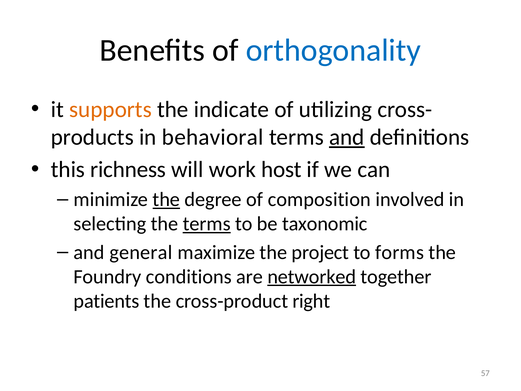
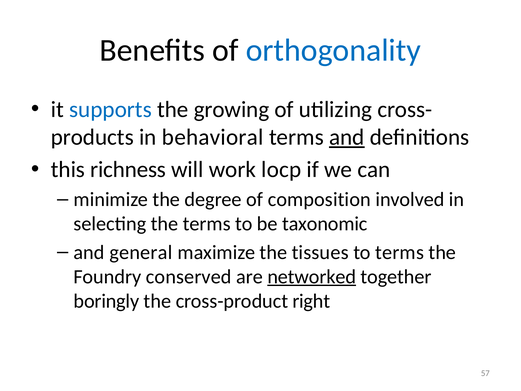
supports colour: orange -> blue
indicate: indicate -> growing
host: host -> locp
the at (166, 199) underline: present -> none
terms at (207, 224) underline: present -> none
project: project -> tissues
to forms: forms -> terms
conditions: conditions -> conserved
patients: patients -> boringly
